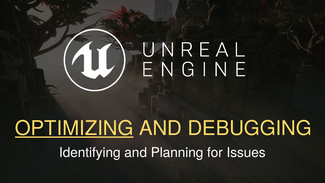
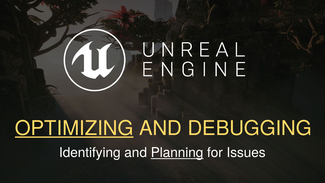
Planning underline: none -> present
